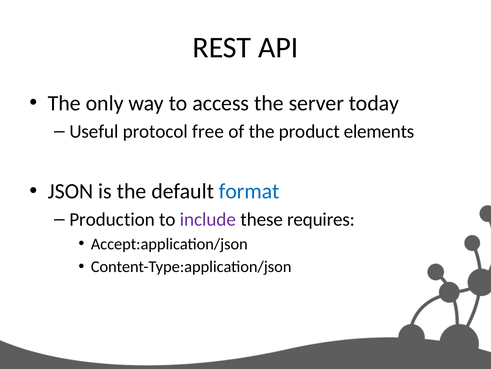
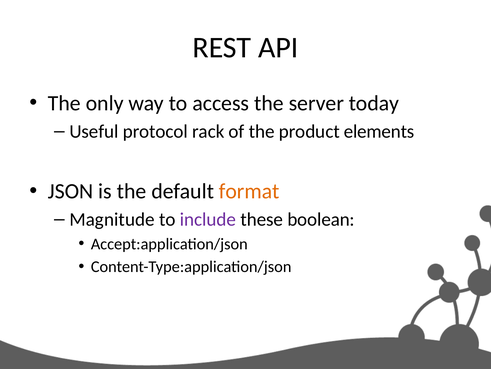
free: free -> rack
format colour: blue -> orange
Production: Production -> Magnitude
requires: requires -> boolean
